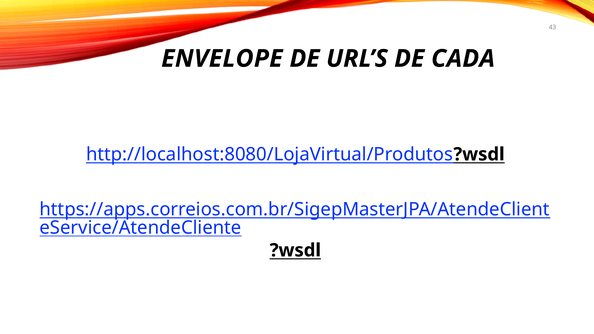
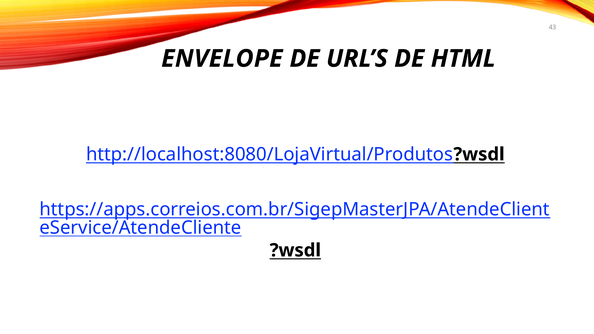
CADA: CADA -> HTML
